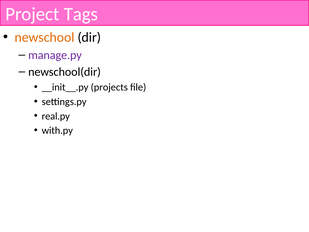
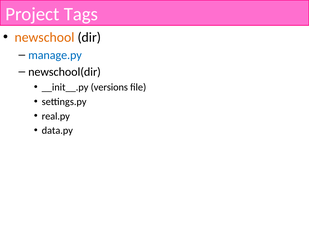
manage.py colour: purple -> blue
projects: projects -> versions
with.py: with.py -> data.py
